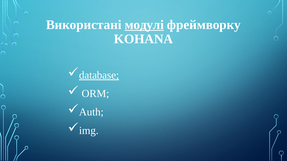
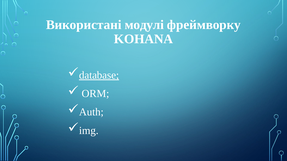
модулі underline: present -> none
